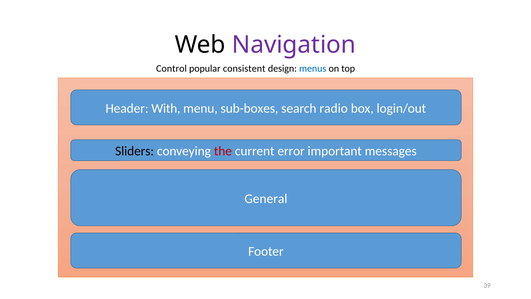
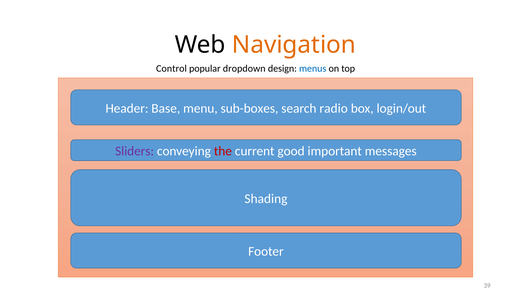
Navigation colour: purple -> orange
consistent: consistent -> dropdown
With: With -> Base
Sliders colour: black -> purple
error: error -> good
General: General -> Shading
